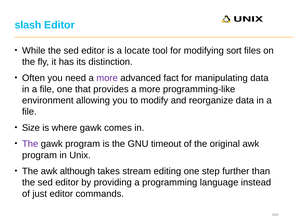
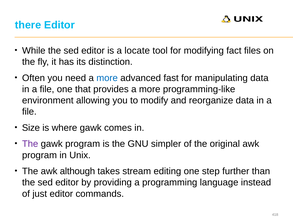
slash: slash -> there
sort: sort -> fact
more at (107, 78) colour: purple -> blue
fact: fact -> fast
timeout: timeout -> simpler
